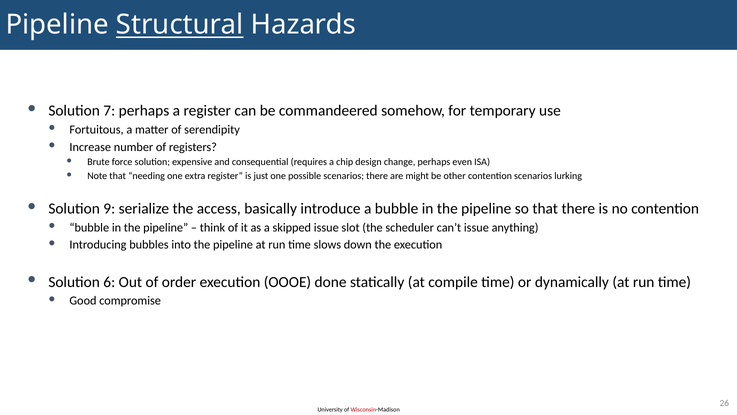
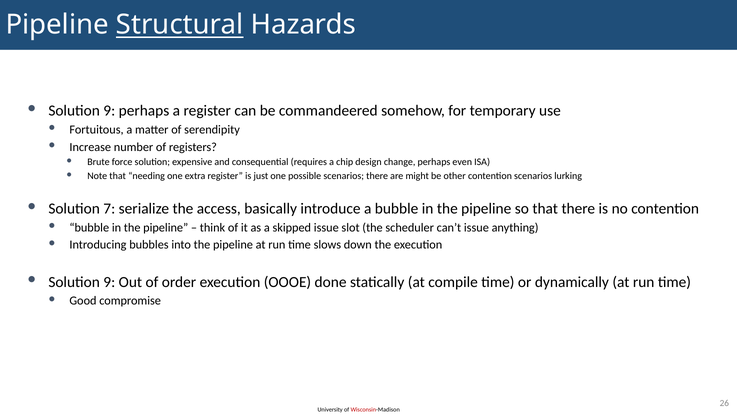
7 at (109, 111): 7 -> 9
9: 9 -> 7
6 at (109, 282): 6 -> 9
